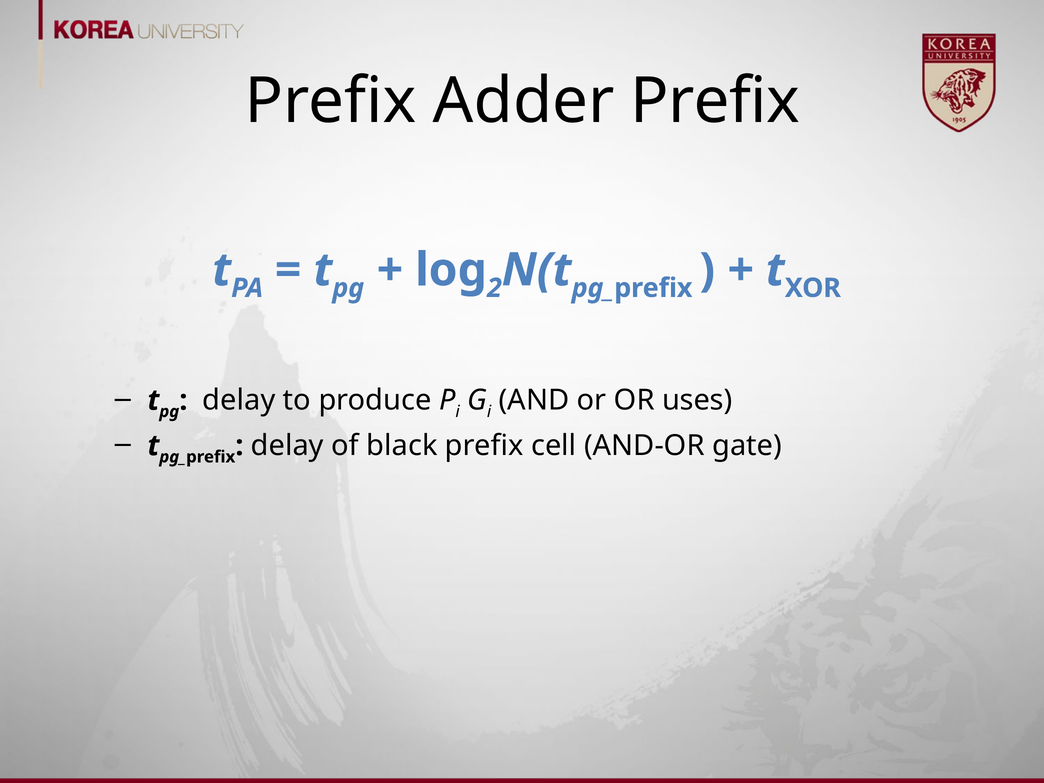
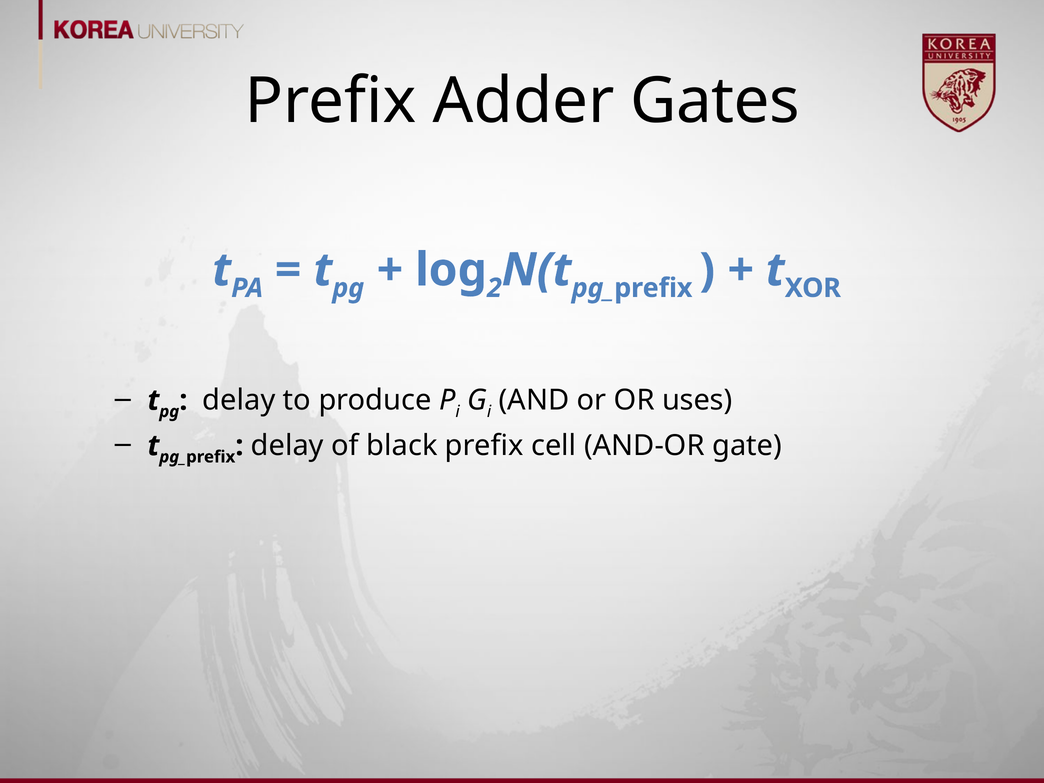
Adder Prefix: Prefix -> Gates
